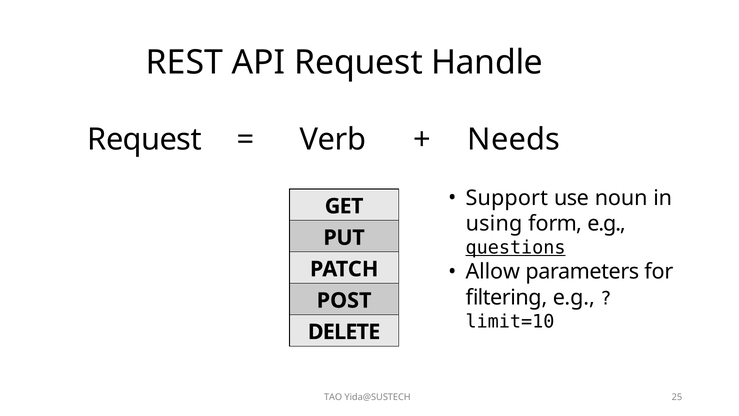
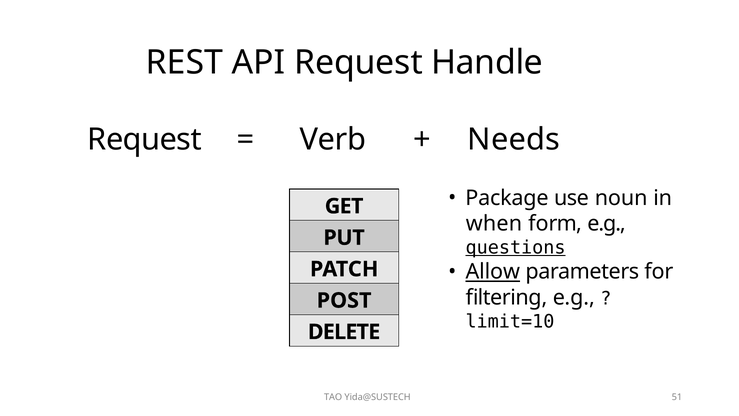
Support: Support -> Package
using: using -> when
Allow underline: none -> present
25: 25 -> 51
